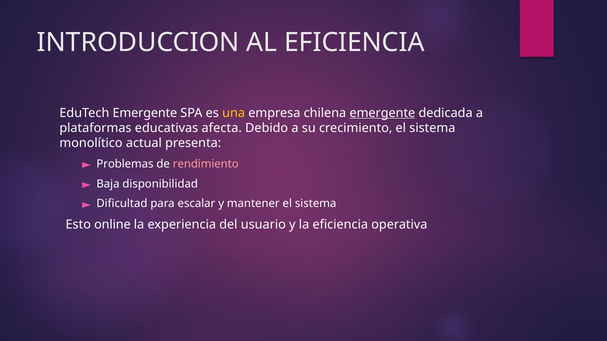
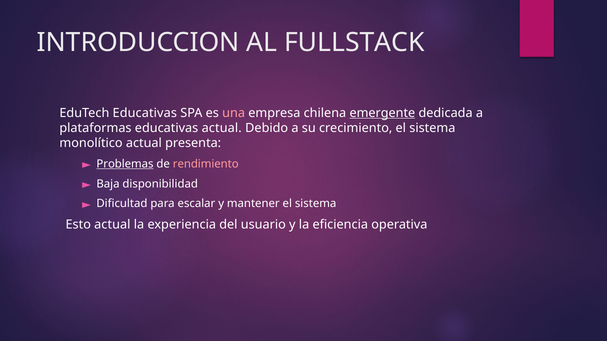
AL EFICIENCIA: EFICIENCIA -> FULLSTACK
EduTech Emergente: Emergente -> Educativas
una colour: yellow -> pink
educativas afecta: afecta -> actual
Problemas underline: none -> present
Esto online: online -> actual
